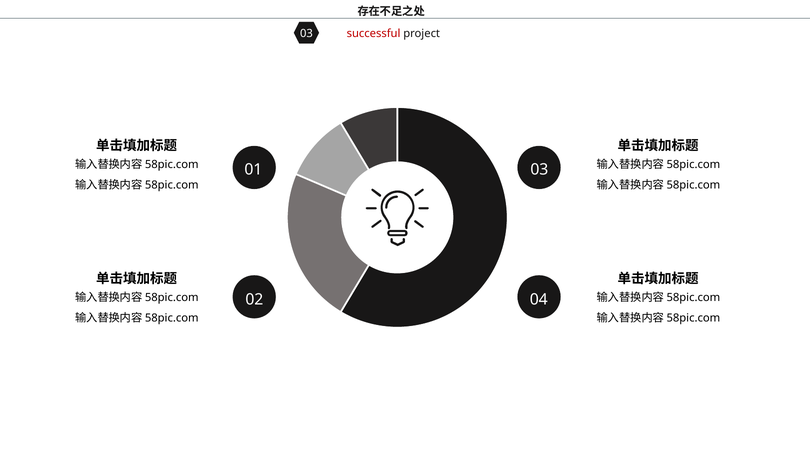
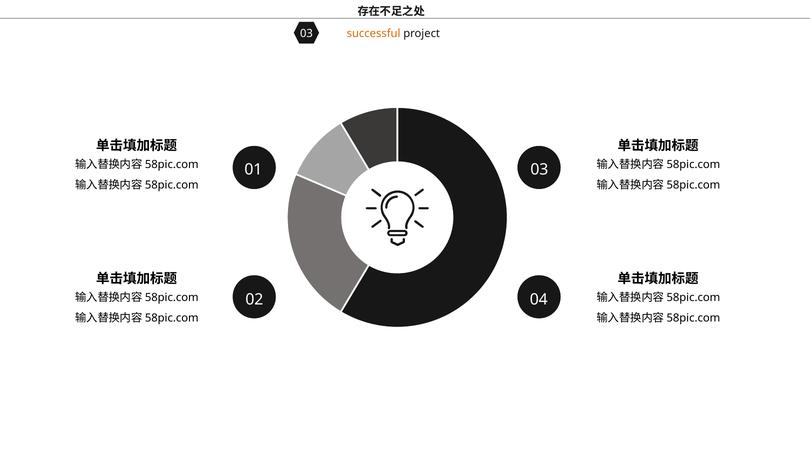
successful colour: red -> orange
